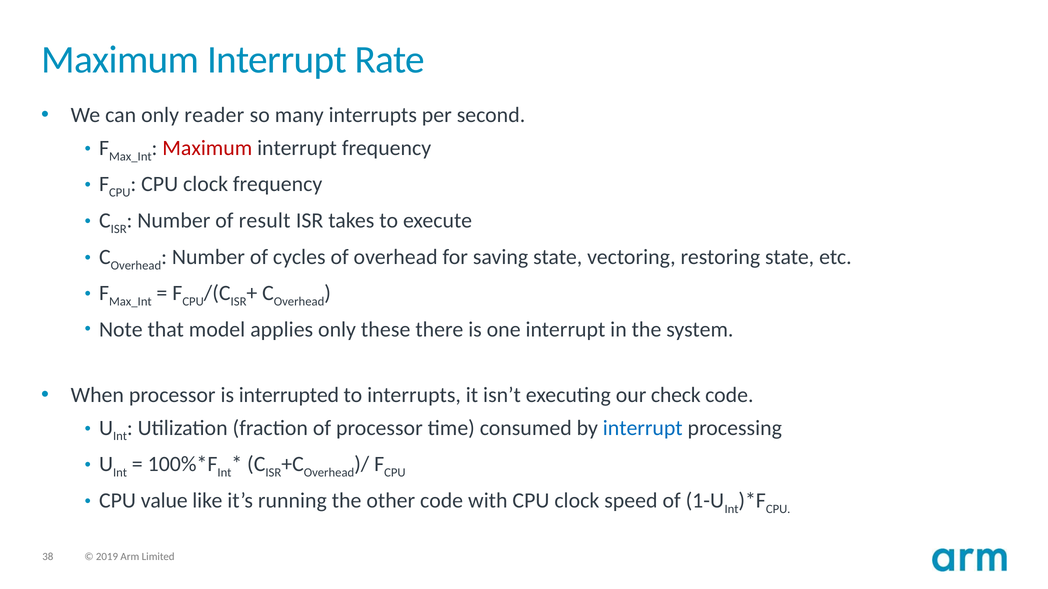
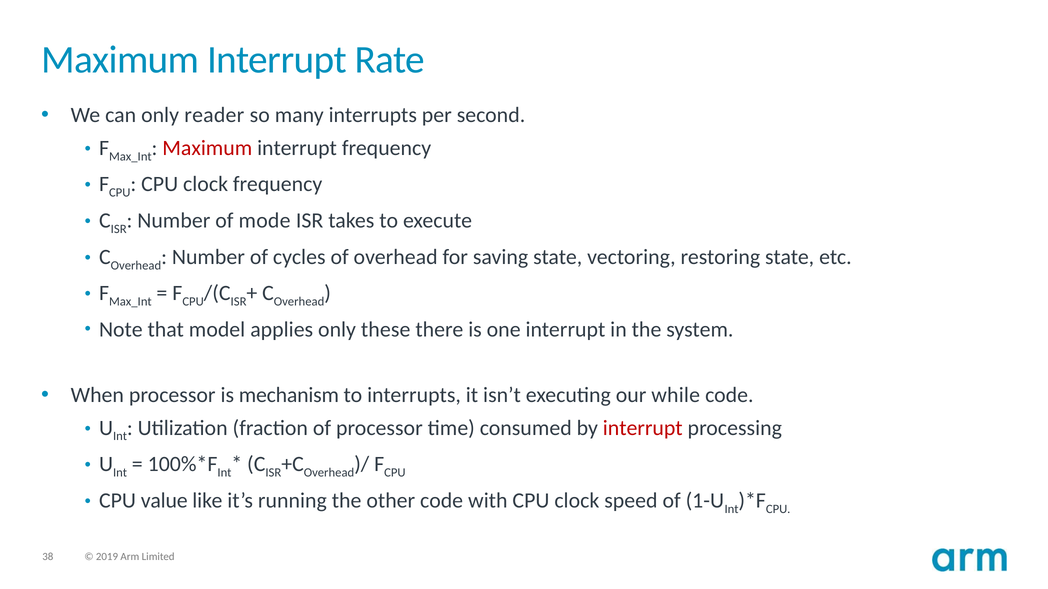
result: result -> mode
interrupted: interrupted -> mechanism
check: check -> while
interrupt at (643, 428) colour: blue -> red
